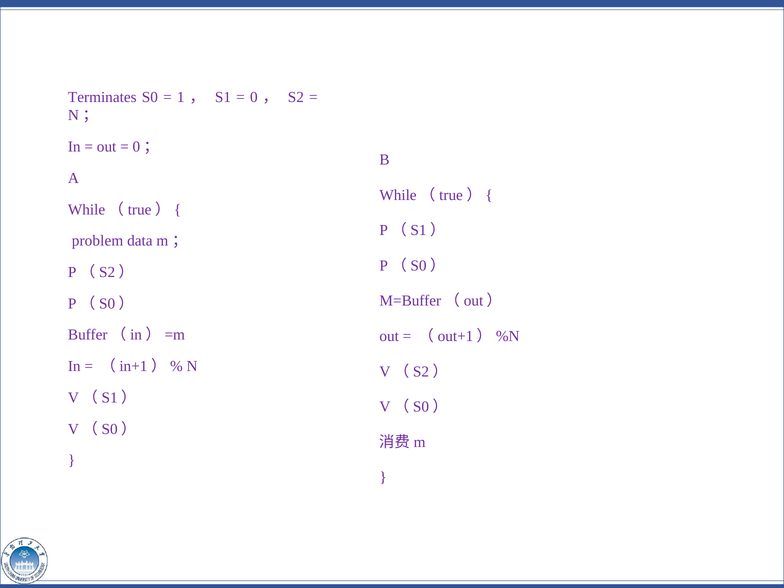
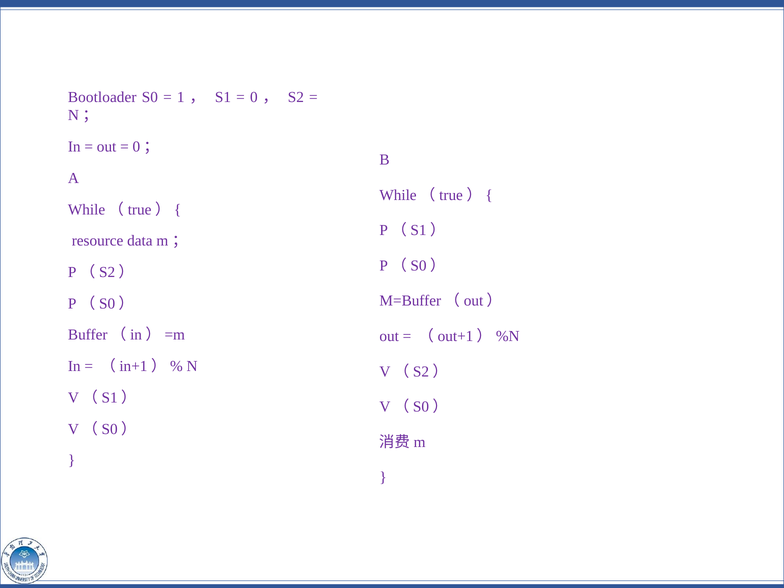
Terminates: Terminates -> Bootloader
problem: problem -> resource
